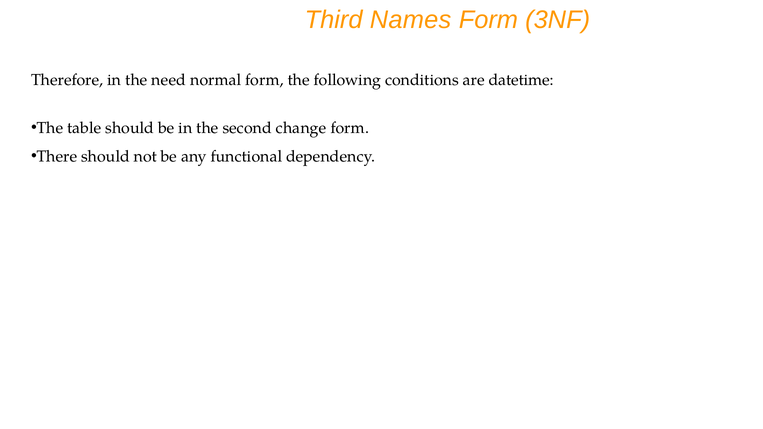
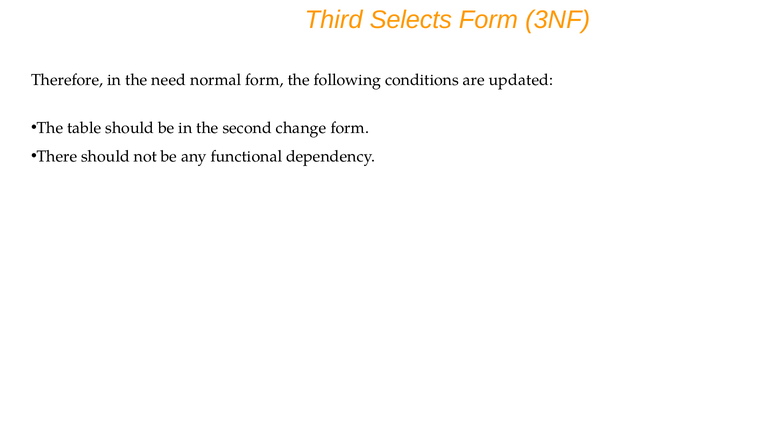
Names: Names -> Selects
datetime: datetime -> updated
